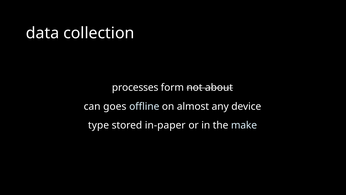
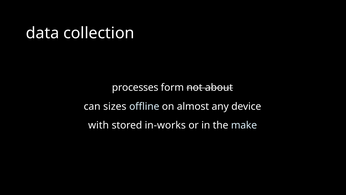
goes: goes -> sizes
type: type -> with
in-paper: in-paper -> in-works
